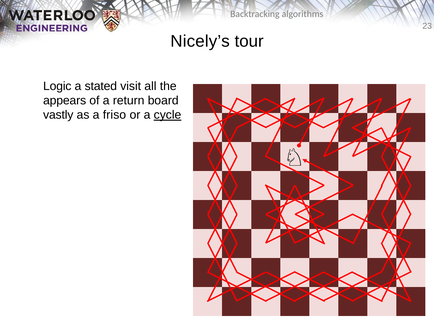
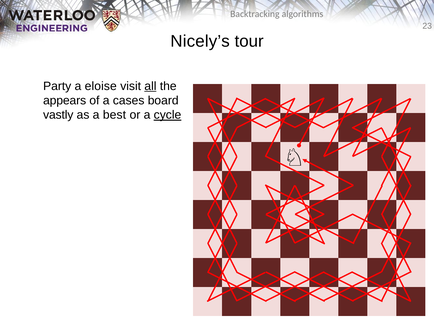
Logic: Logic -> Party
stated: stated -> eloise
all underline: none -> present
return: return -> cases
friso: friso -> best
